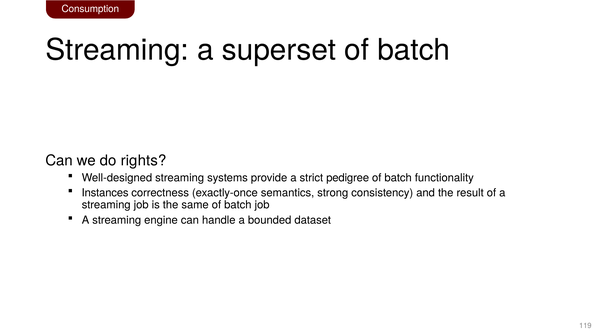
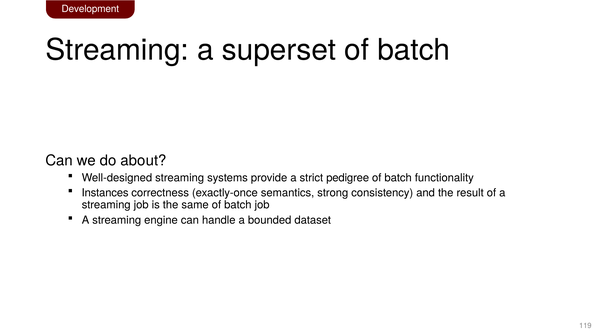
Consumption: Consumption -> Development
rights: rights -> about
